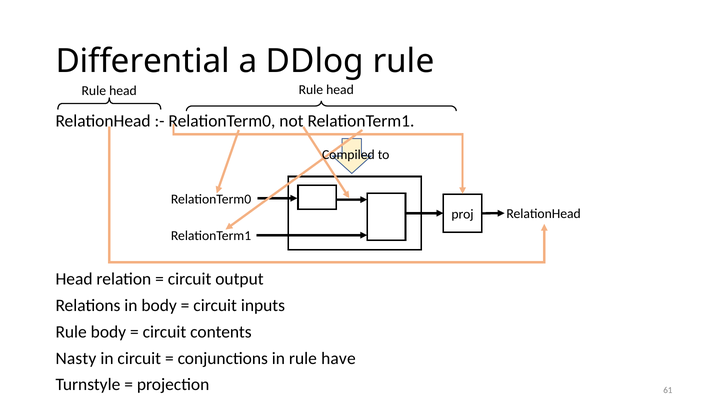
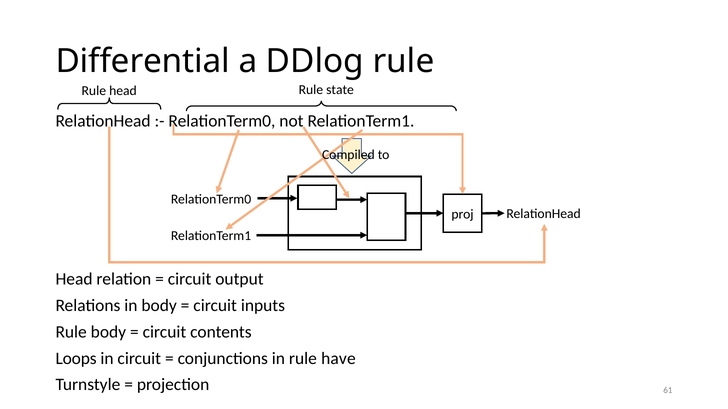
head Rule head: head -> state
Nasty: Nasty -> Loops
